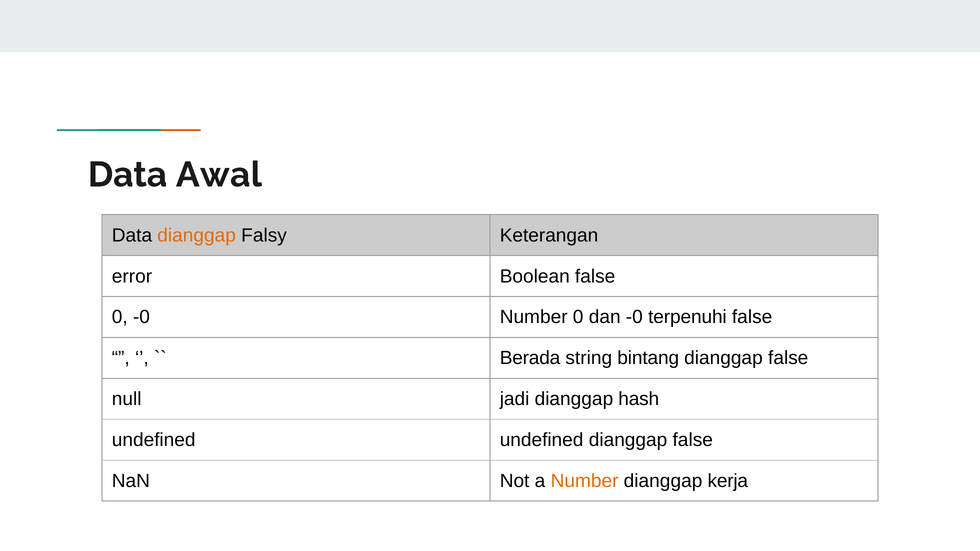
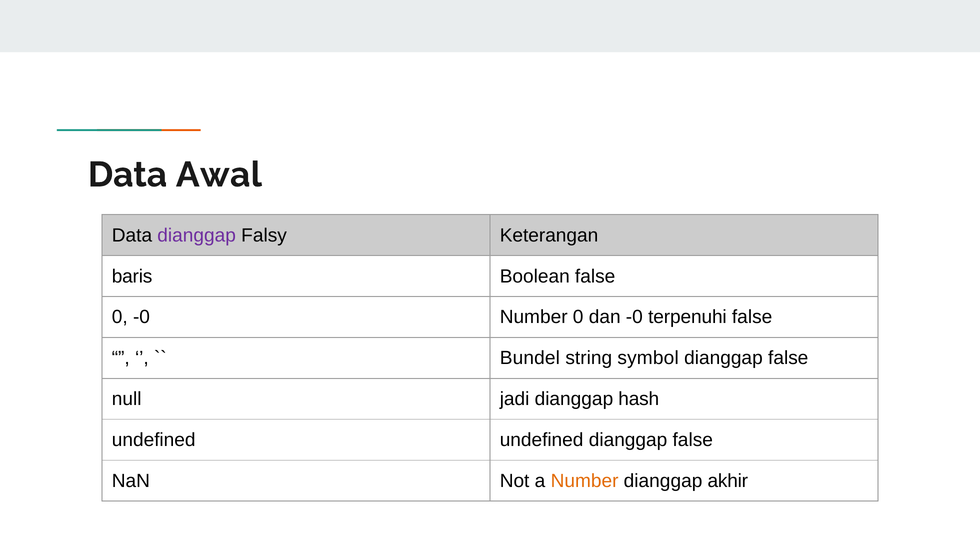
dianggap at (197, 235) colour: orange -> purple
error: error -> baris
Berada: Berada -> Bundel
bintang: bintang -> symbol
kerja: kerja -> akhir
